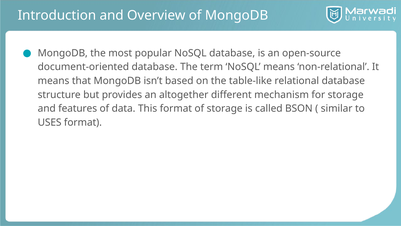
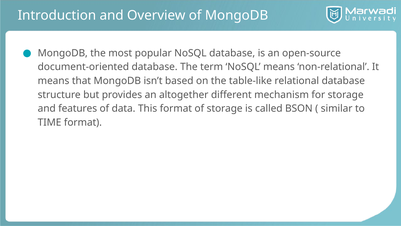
USES: USES -> TIME
